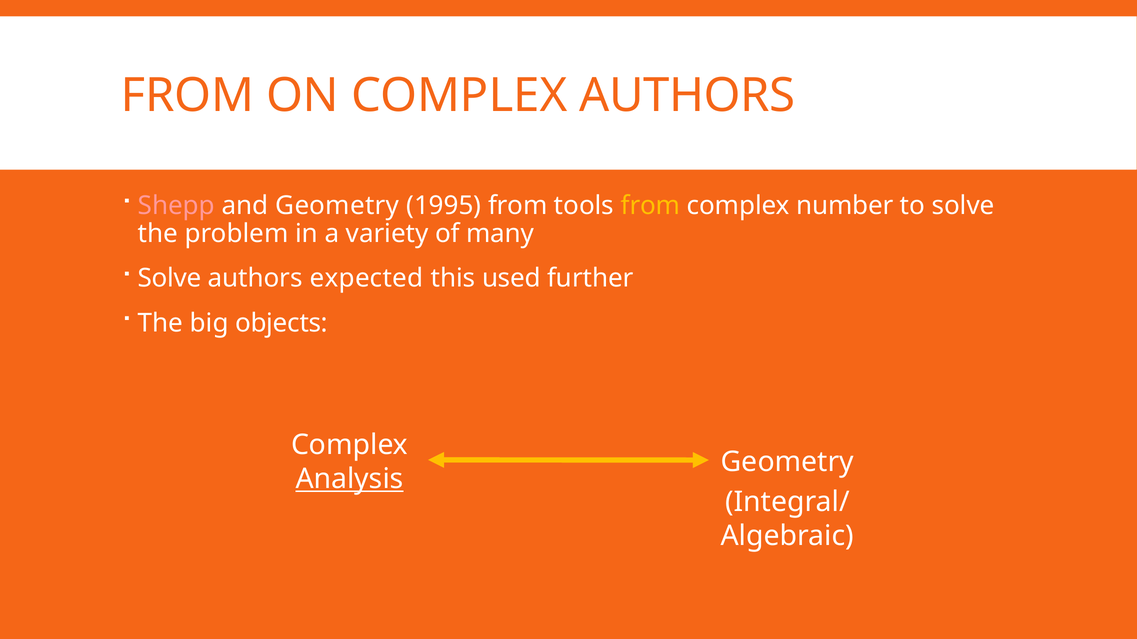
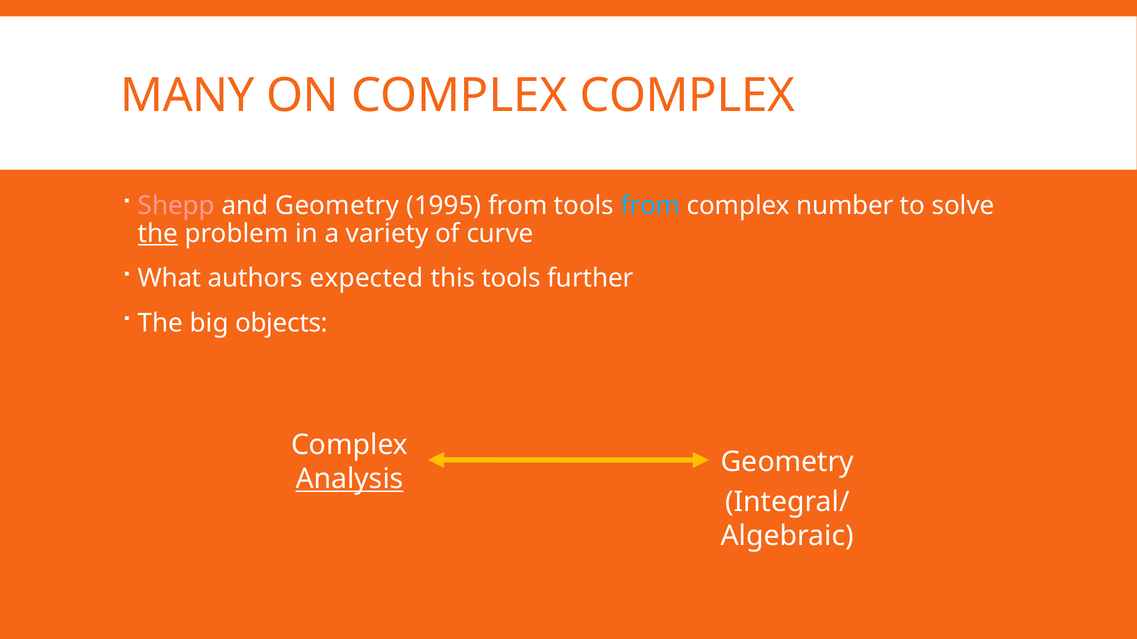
FROM at (187, 96): FROM -> MANY
COMPLEX AUTHORS: AUTHORS -> COMPLEX
from at (650, 206) colour: yellow -> light blue
the at (158, 234) underline: none -> present
many: many -> curve
Solve at (170, 279): Solve -> What
this used: used -> tools
